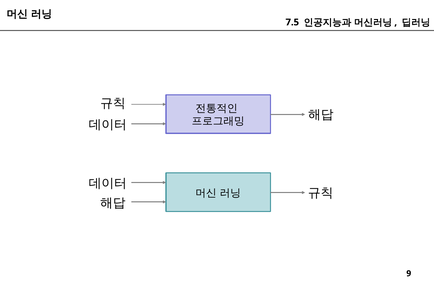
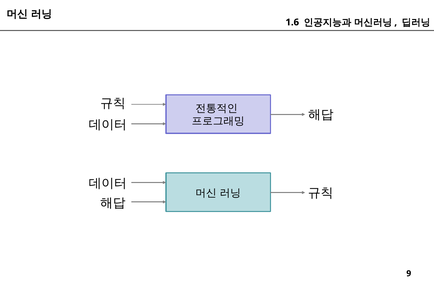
7.5: 7.5 -> 1.6
